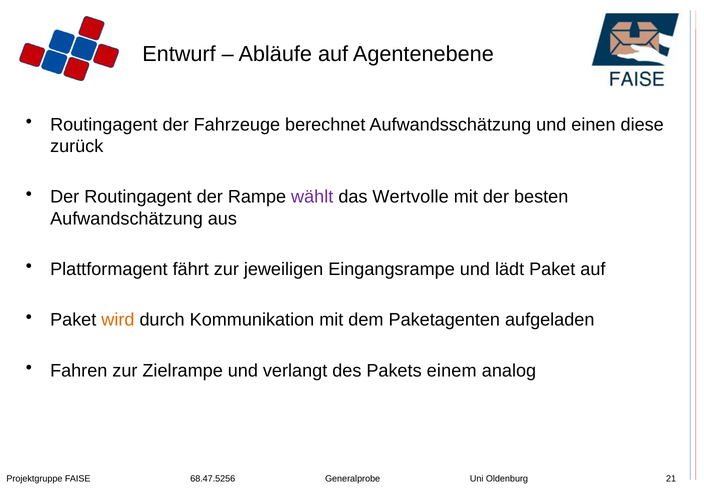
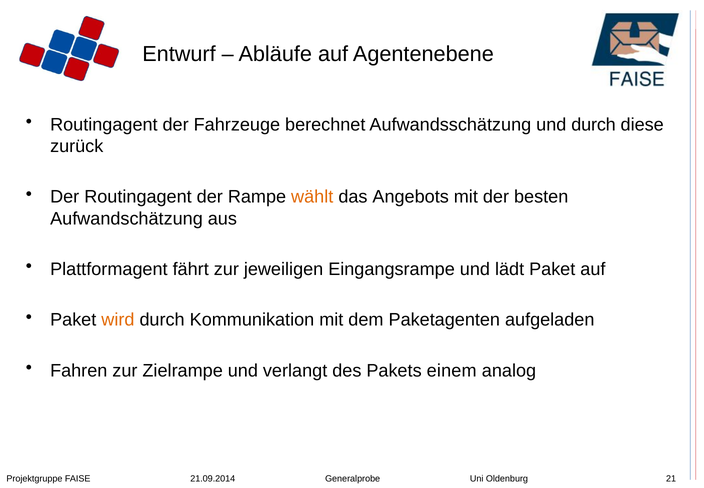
und einen: einen -> durch
wählt colour: purple -> orange
Wertvolle: Wertvolle -> Angebots
68.47.5256: 68.47.5256 -> 21.09.2014
